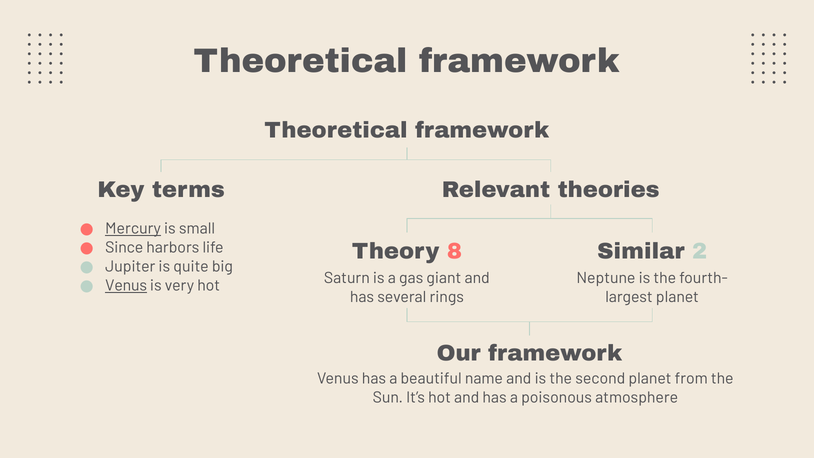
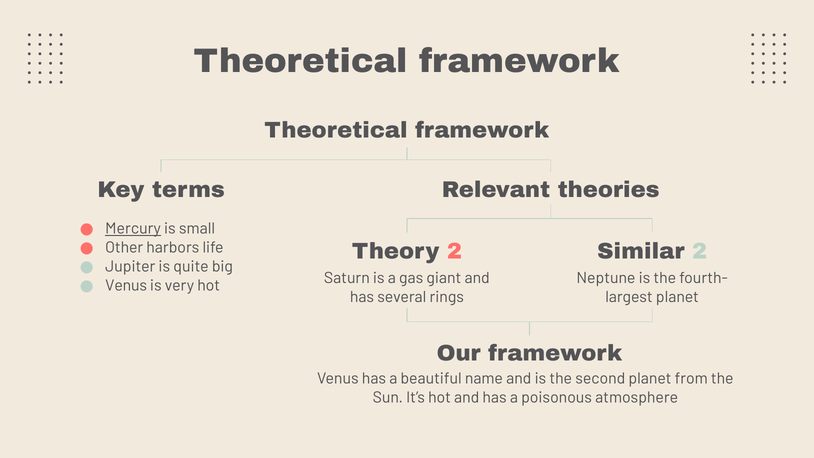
Since: Since -> Other
Theory 8: 8 -> 2
Venus at (126, 285) underline: present -> none
